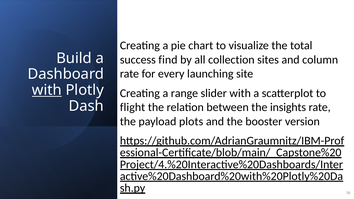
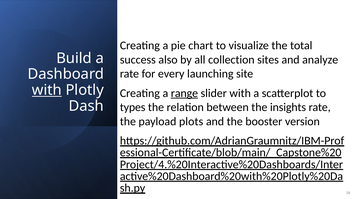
find: find -> also
column: column -> analyze
range underline: none -> present
flight: flight -> types
